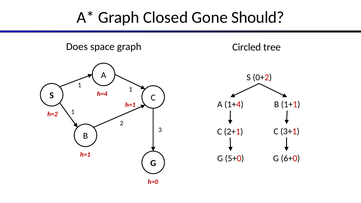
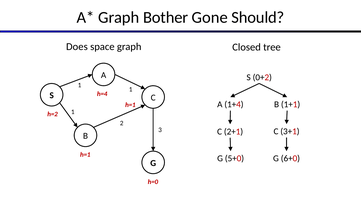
Closed: Closed -> Bother
Circled: Circled -> Closed
